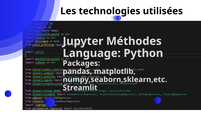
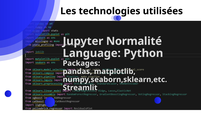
Méthodes: Méthodes -> Normalité
